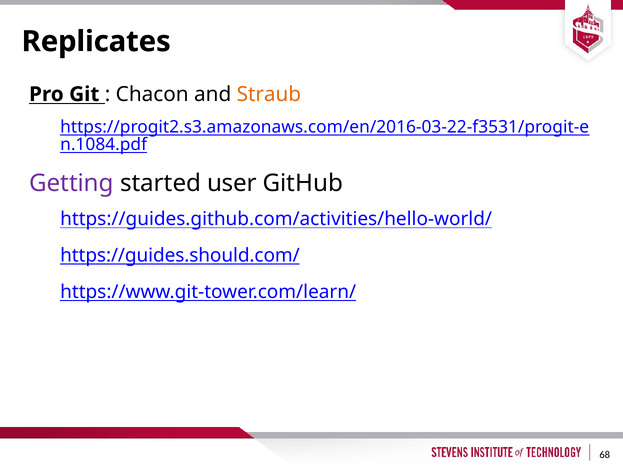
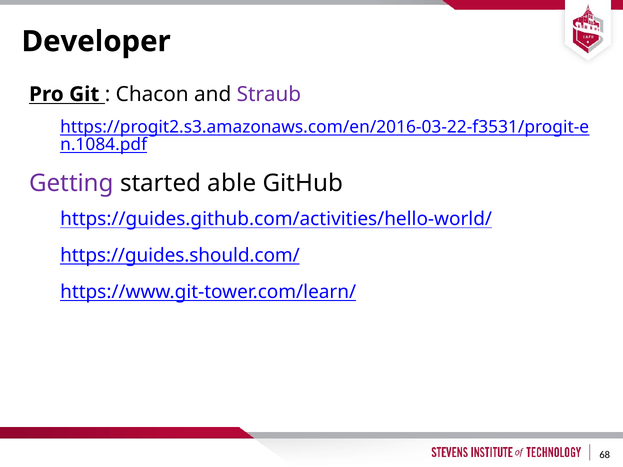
Replicates: Replicates -> Developer
Straub colour: orange -> purple
user: user -> able
